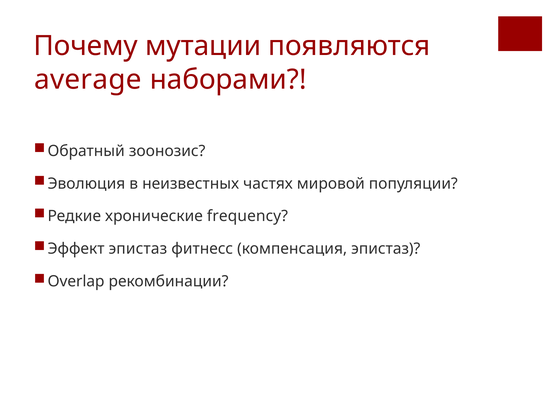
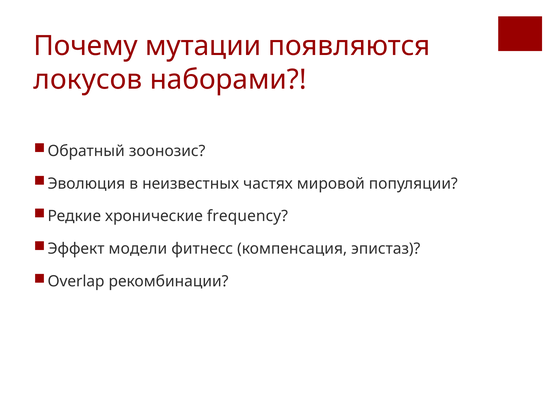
average: average -> локусов
Эффект эпистаз: эпистаз -> модели
